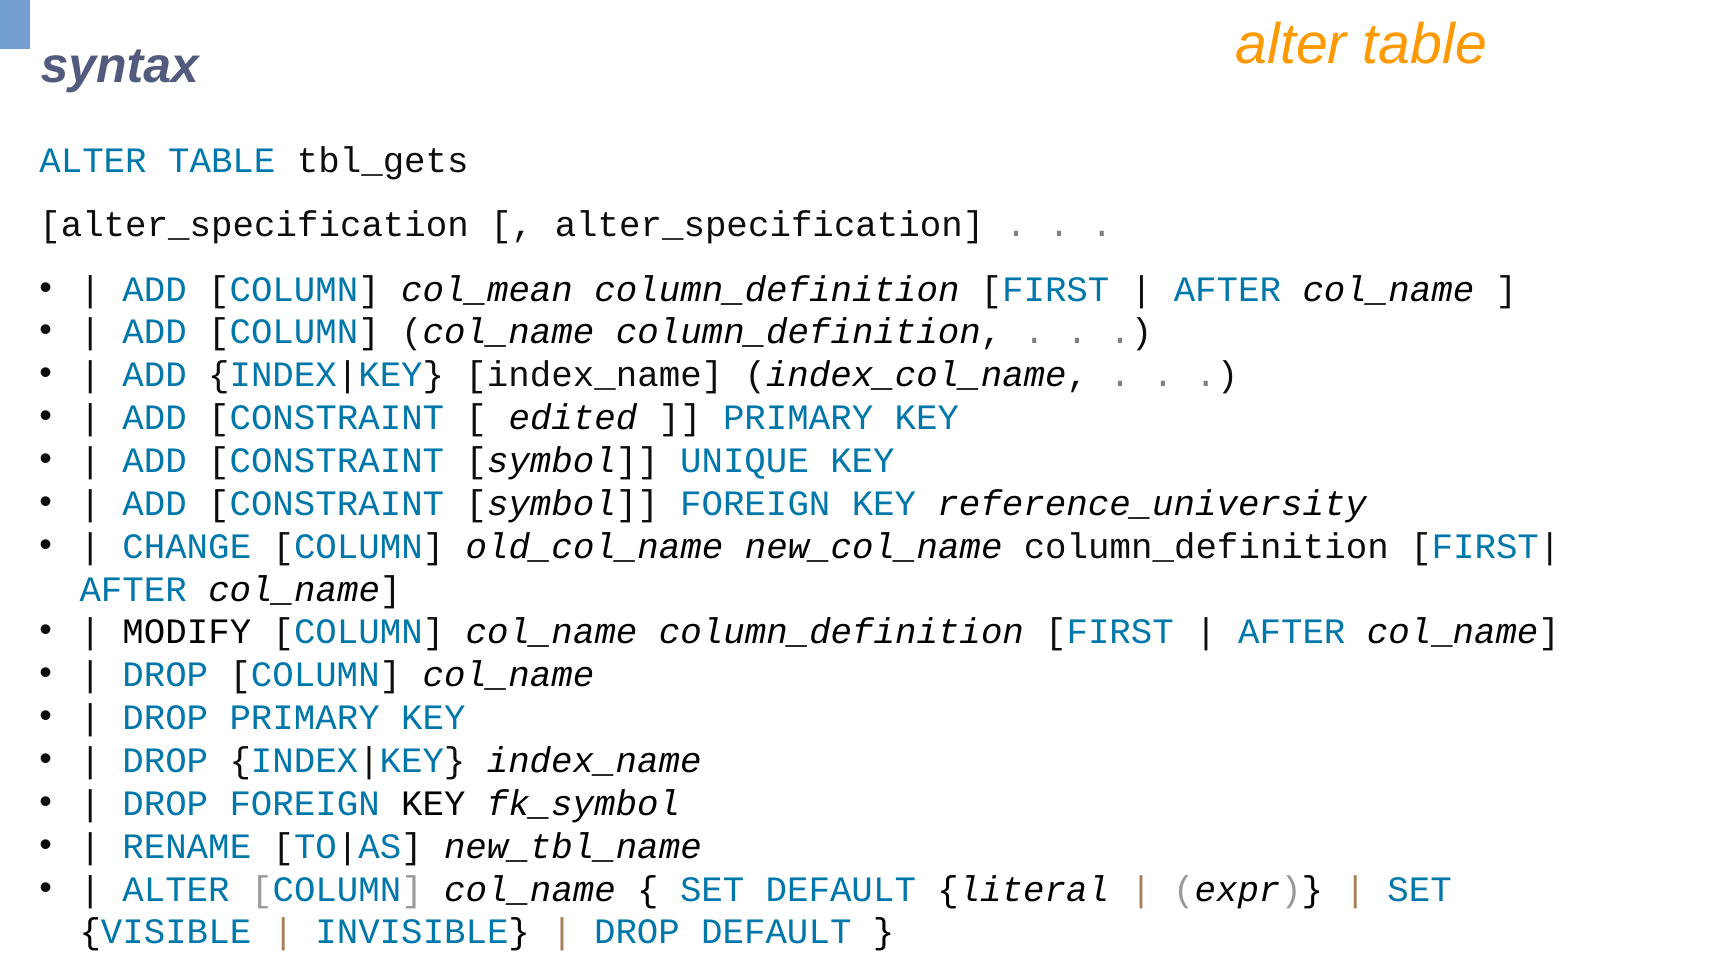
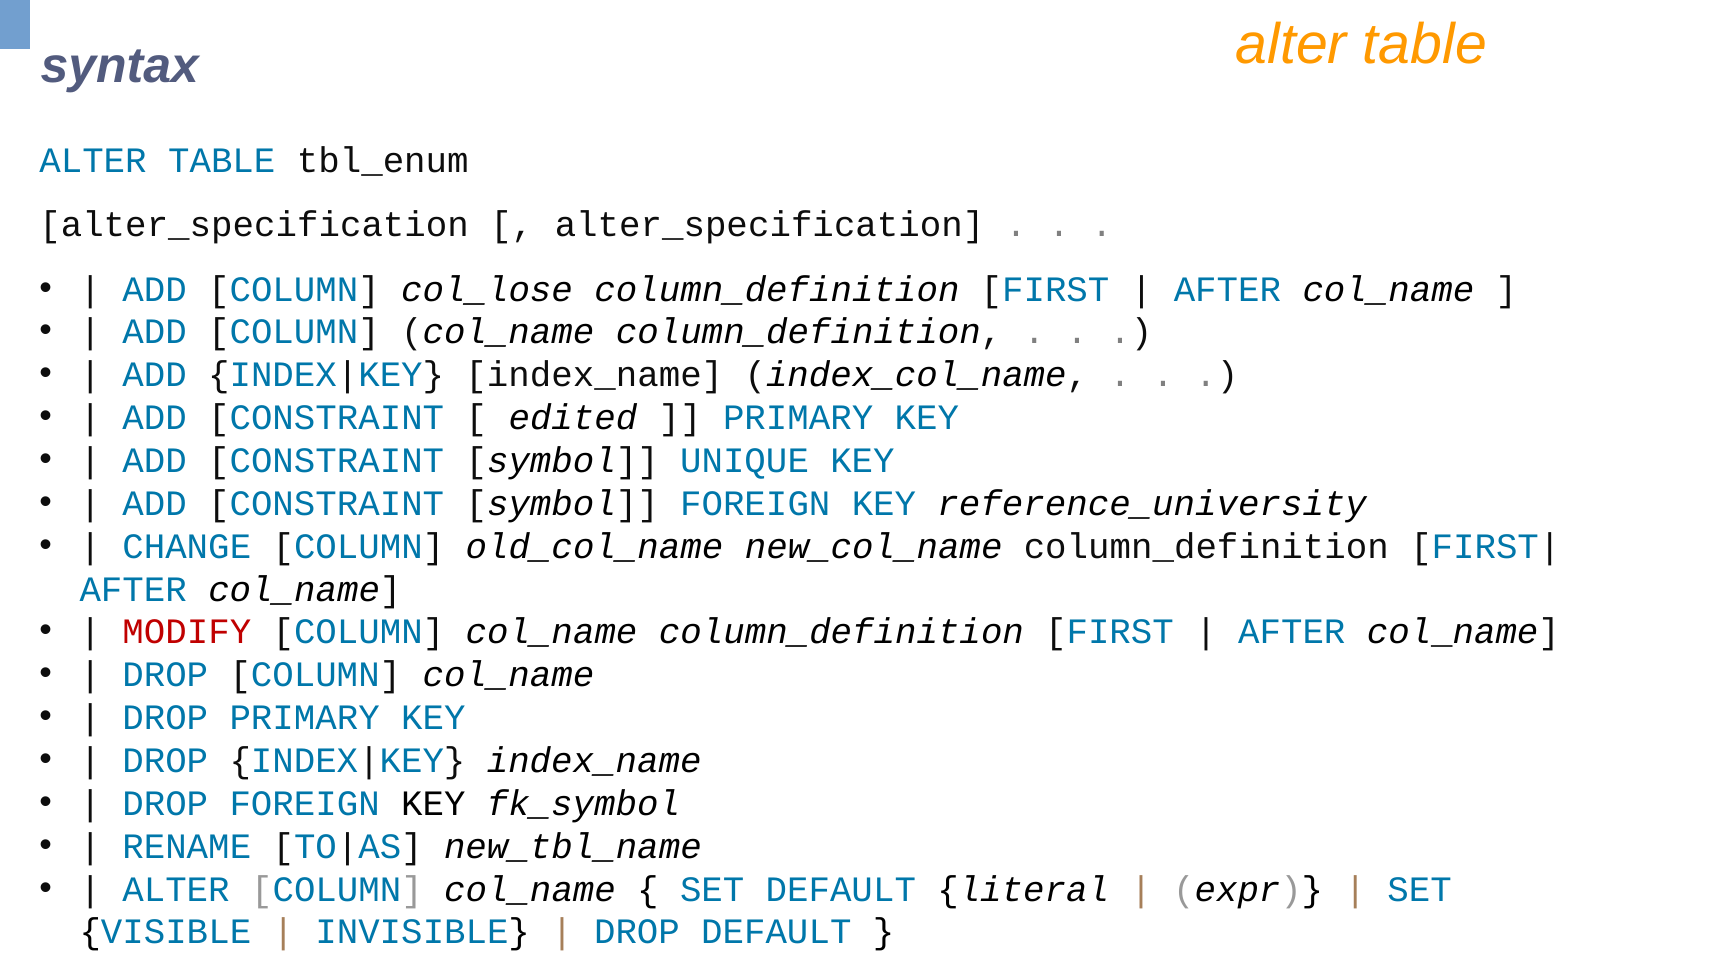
tbl_gets: tbl_gets -> tbl_enum
col_mean: col_mean -> col_lose
MODIFY colour: black -> red
